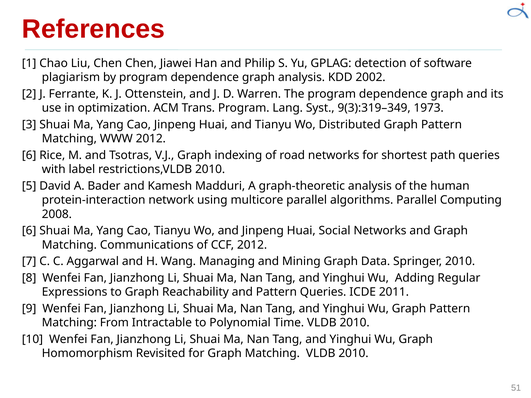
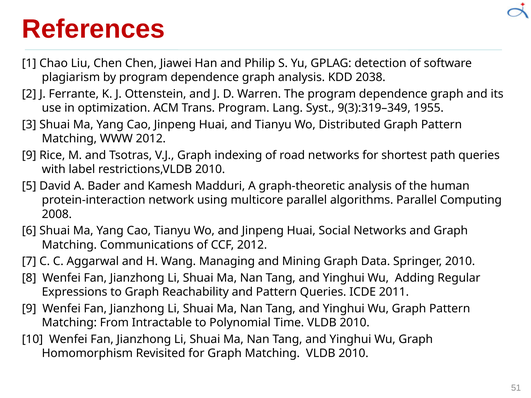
2002: 2002 -> 2038
1973: 1973 -> 1955
6 at (29, 155): 6 -> 9
